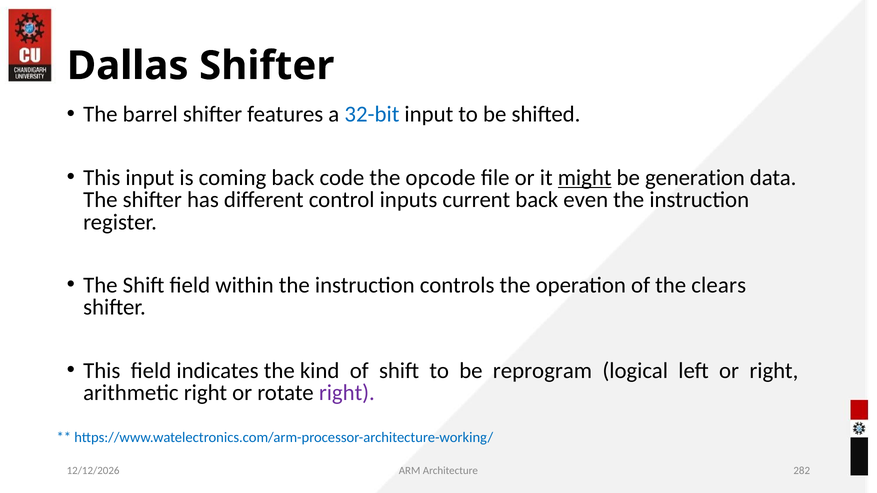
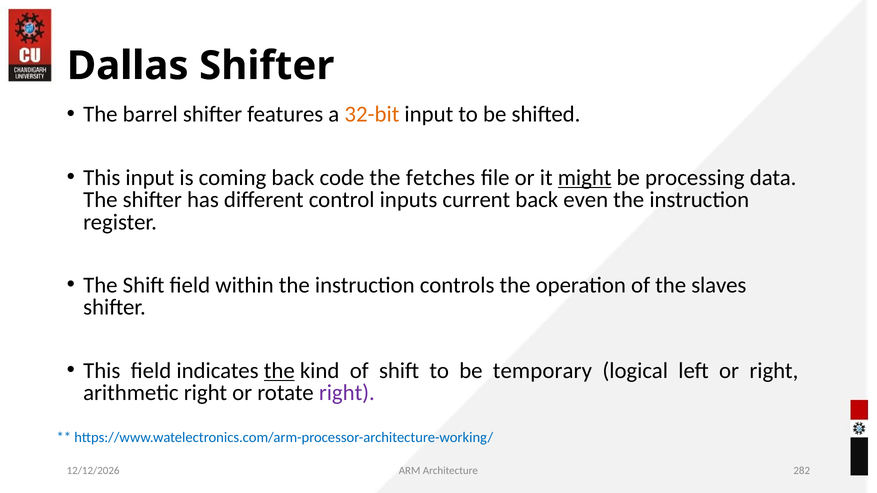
32-bit colour: blue -> orange
opcode: opcode -> fetches
generation: generation -> processing
clears: clears -> slaves
the at (279, 371) underline: none -> present
reprogram: reprogram -> temporary
